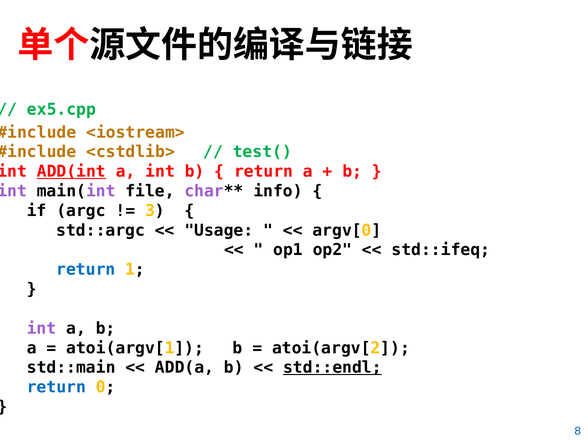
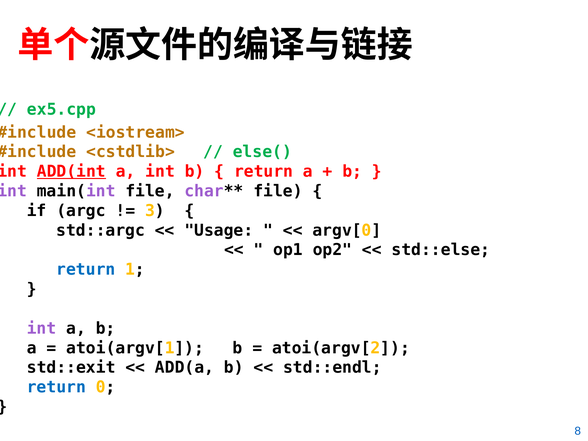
test(: test( -> else(
info at (278, 191): info -> file
std::ifeq: std::ifeq -> std::else
std::main: std::main -> std::exit
std::endl underline: present -> none
